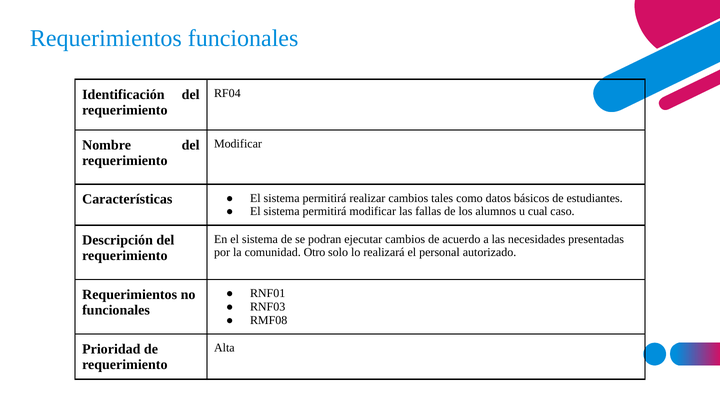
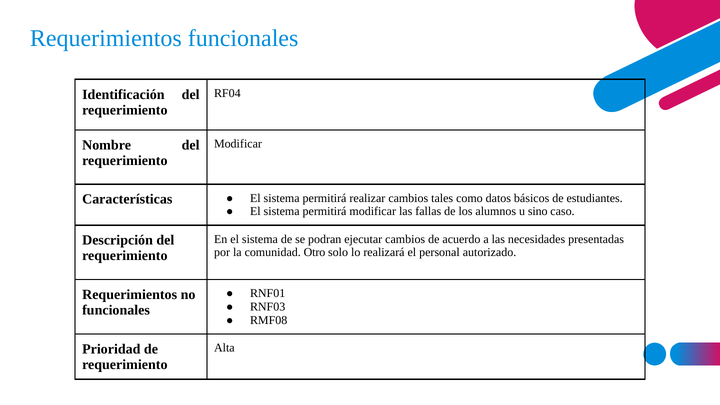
cual: cual -> sino
